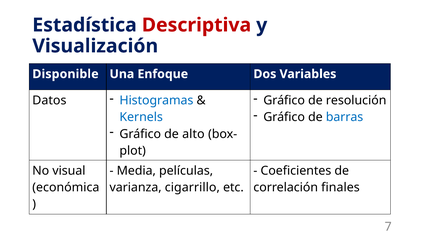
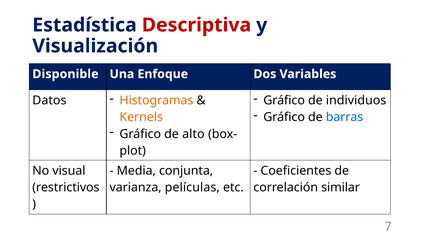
resolución: resolución -> individuos
Histogramas colour: blue -> orange
Kernels colour: blue -> orange
películas: películas -> conjunta
económica: económica -> restrictivos
cigarrillo: cigarrillo -> películas
finales: finales -> similar
